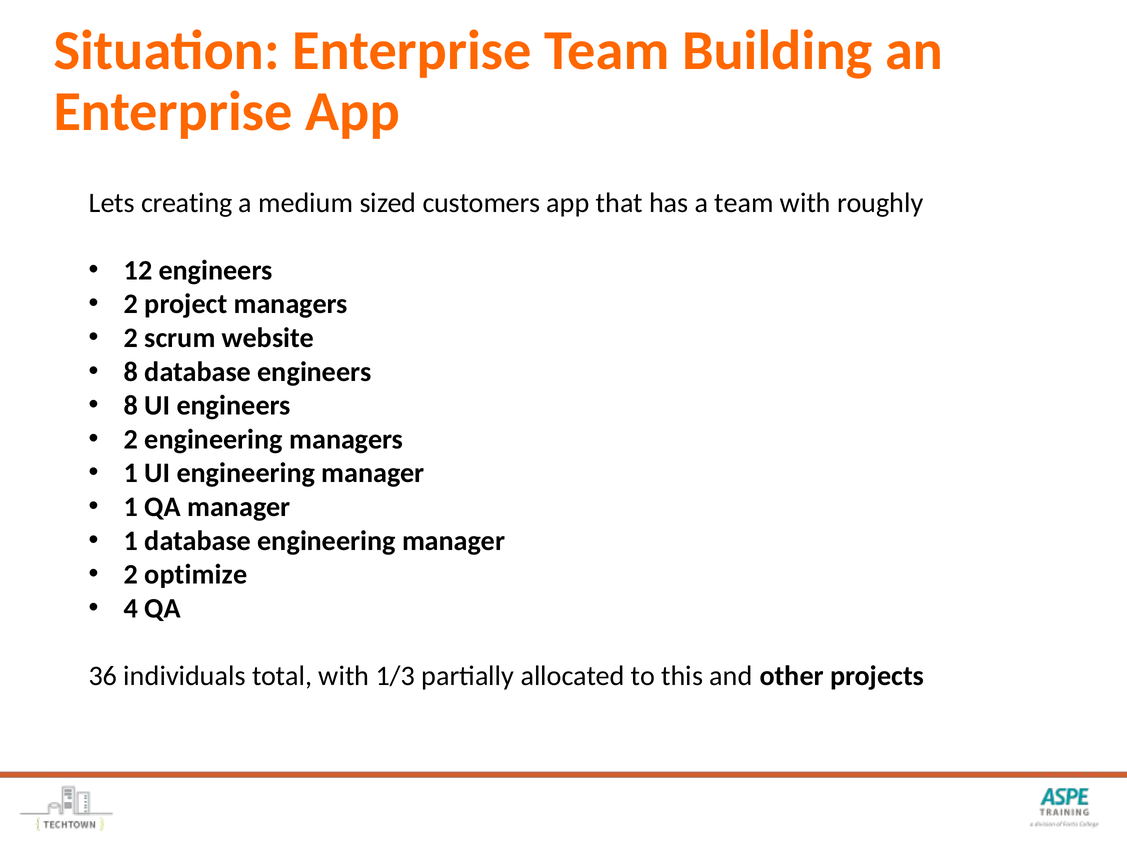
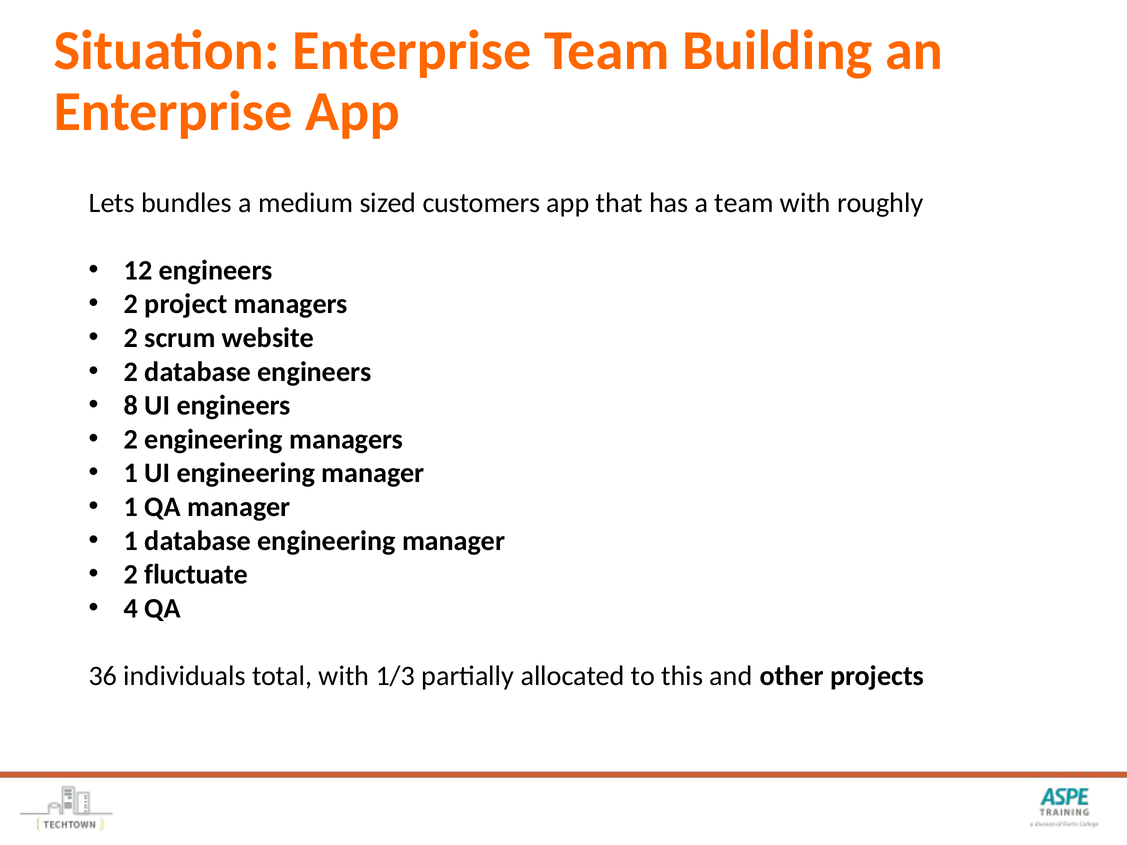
creating: creating -> bundles
8 at (131, 372): 8 -> 2
optimize: optimize -> fluctuate
